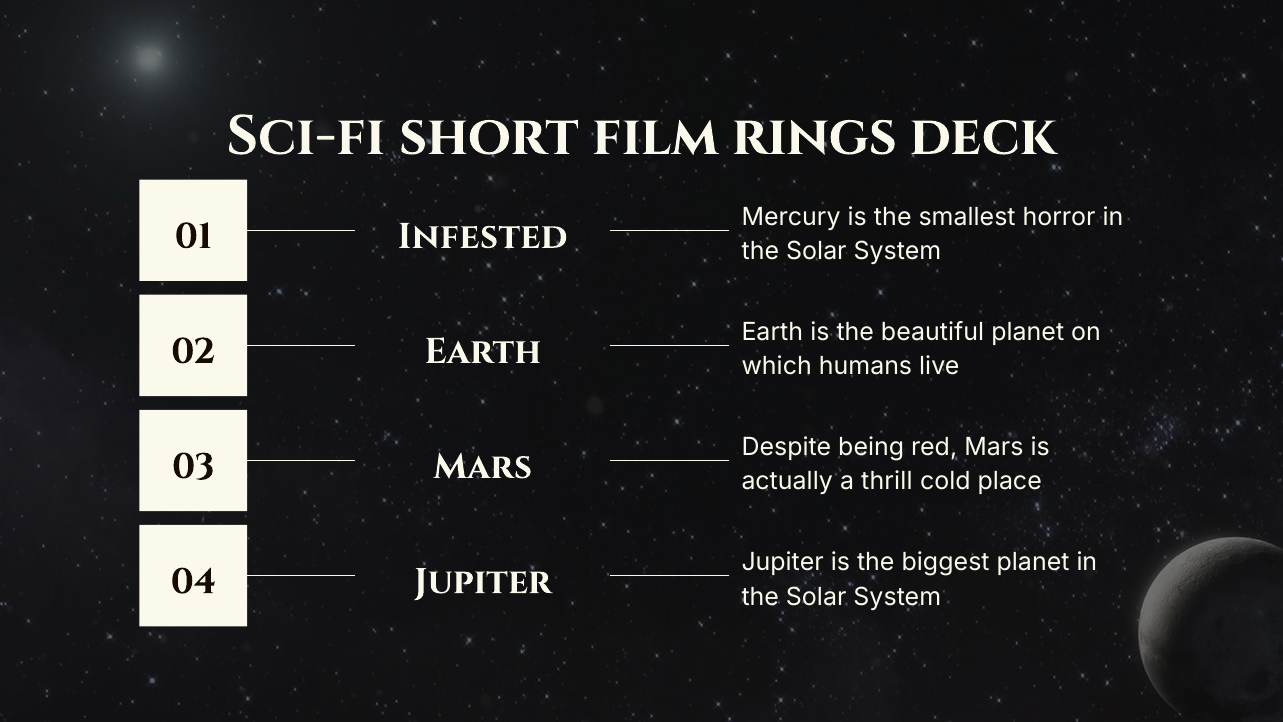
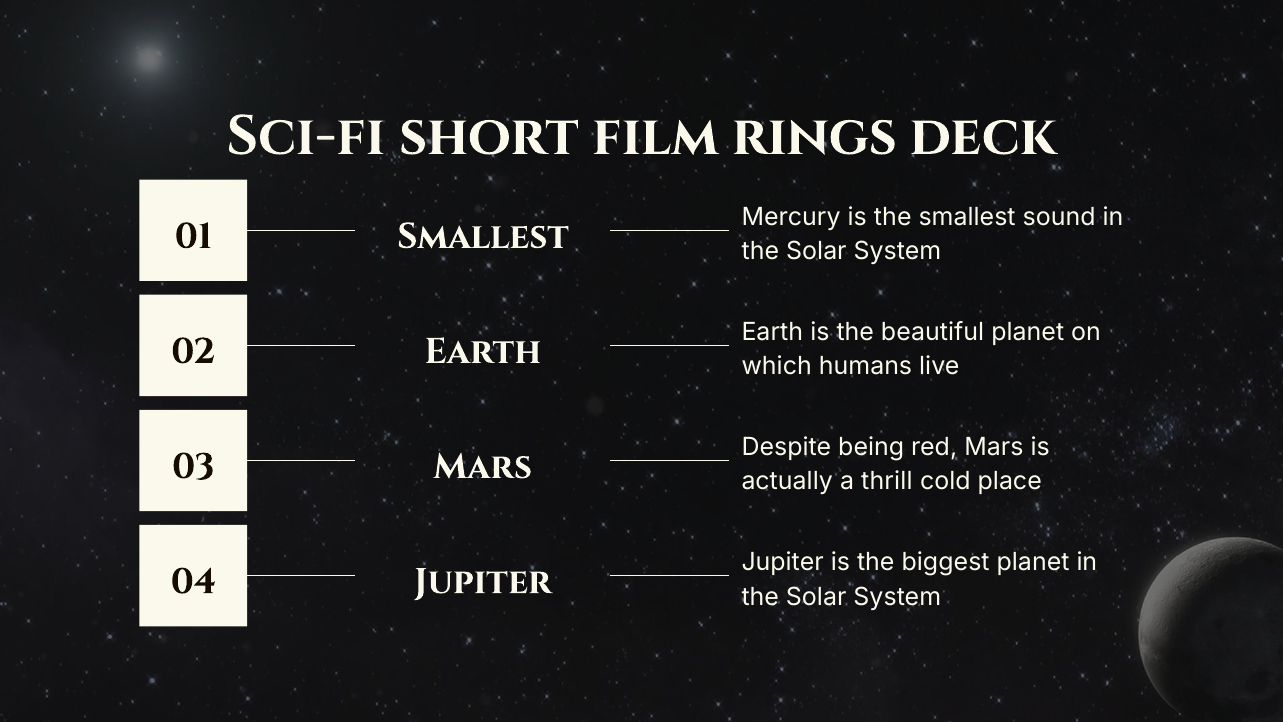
horror: horror -> sound
01 Infested: Infested -> Smallest
